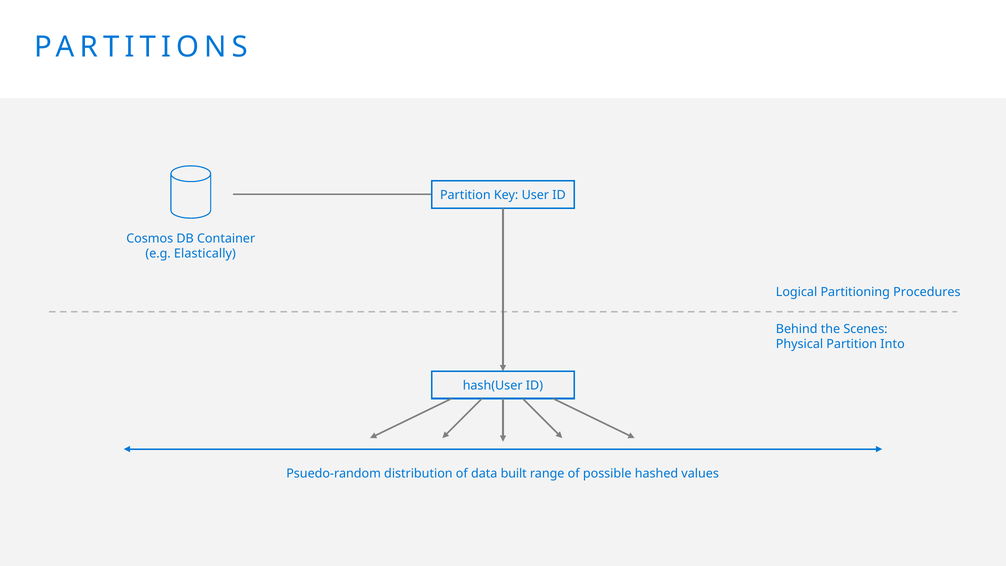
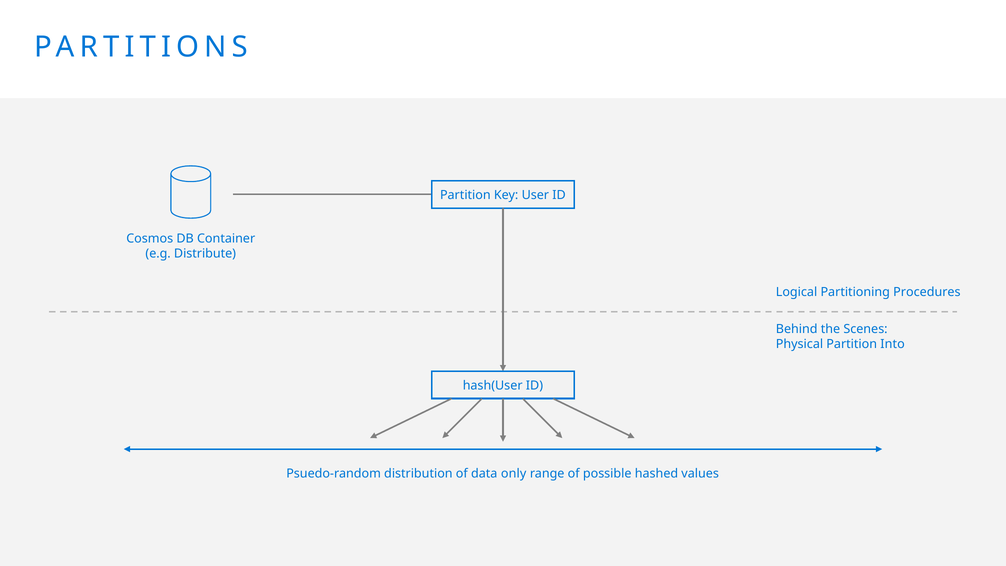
Elastically: Elastically -> Distribute
built: built -> only
